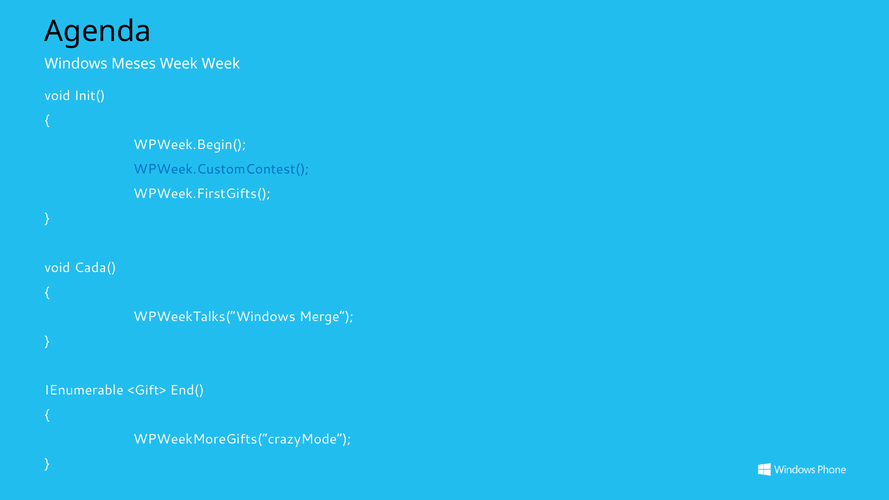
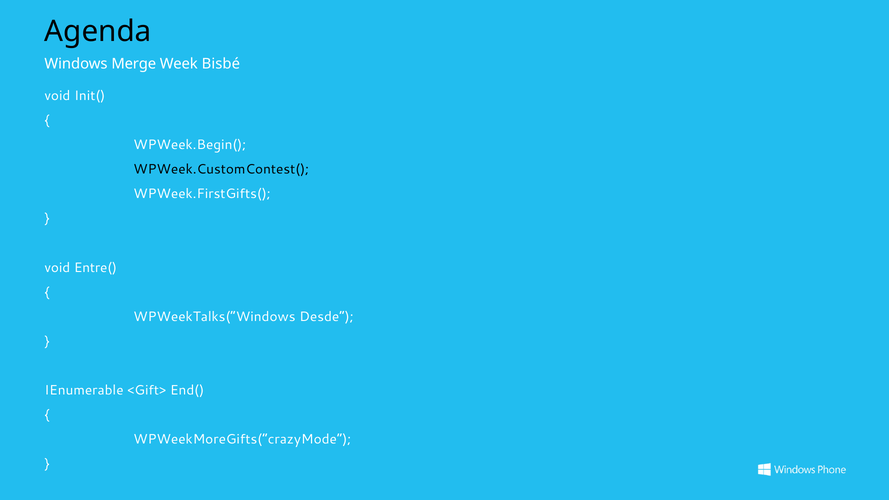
Meses: Meses -> Merge
Week Week: Week -> Bisbé
WPWeek.CustomContest( colour: blue -> black
Cada(: Cada( -> Entre(
Merge: Merge -> Desde
